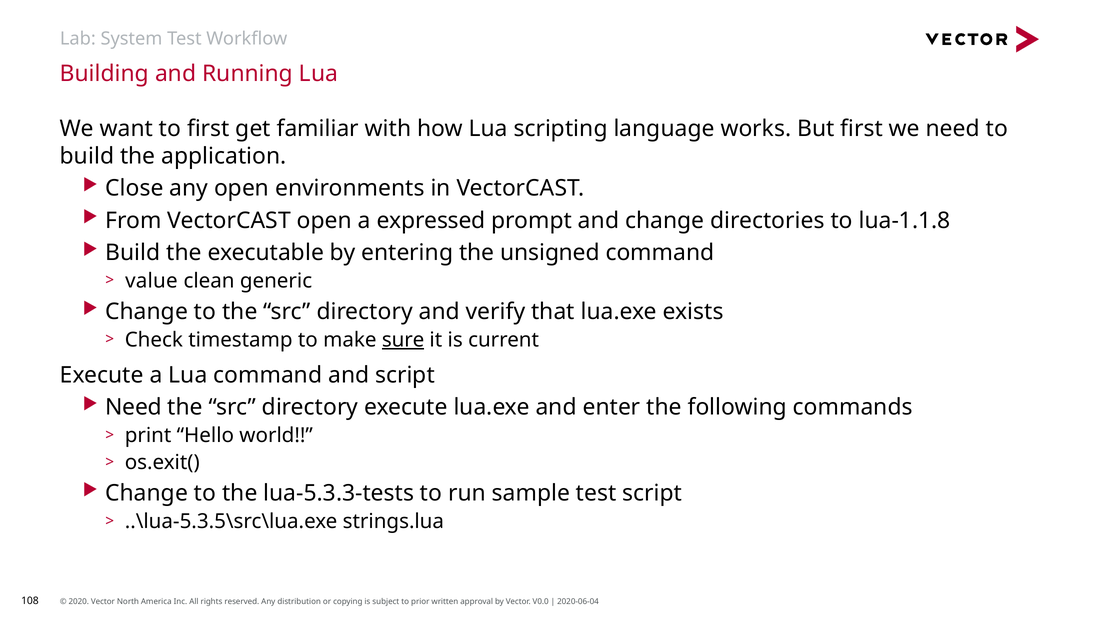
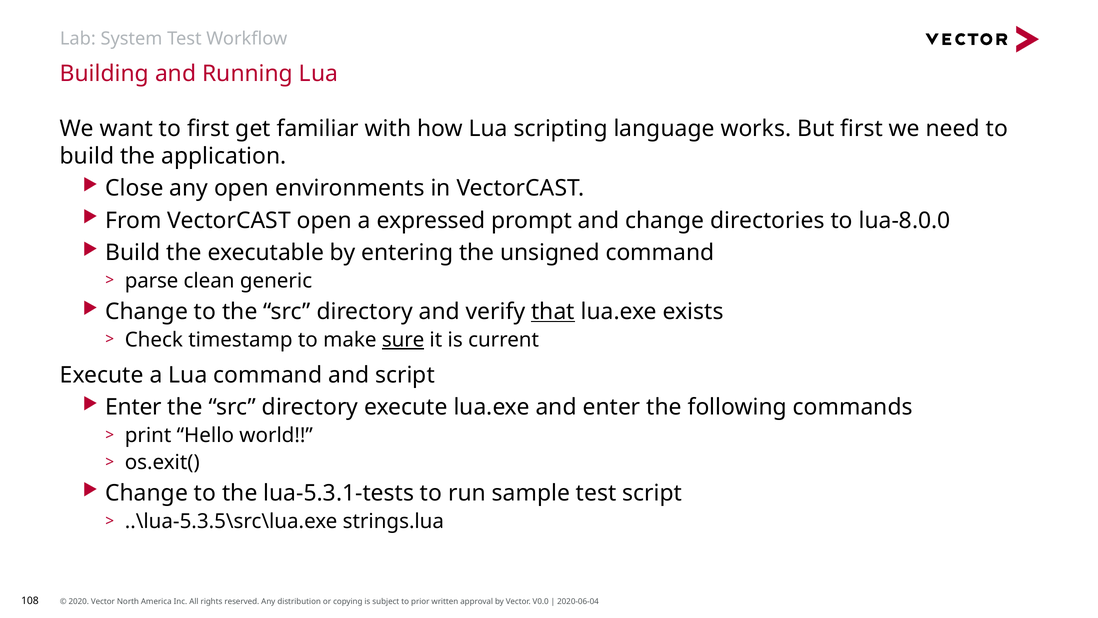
lua-1.1.8: lua-1.1.8 -> lua-8.0.0
value: value -> parse
that underline: none -> present
Need at (134, 407): Need -> Enter
lua-5.3.3-tests: lua-5.3.3-tests -> lua-5.3.1-tests
